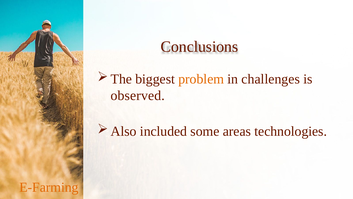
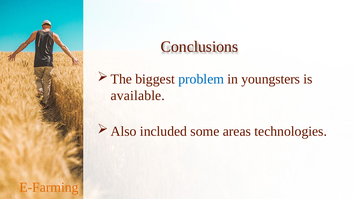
problem colour: orange -> blue
challenges: challenges -> youngsters
observed: observed -> available
